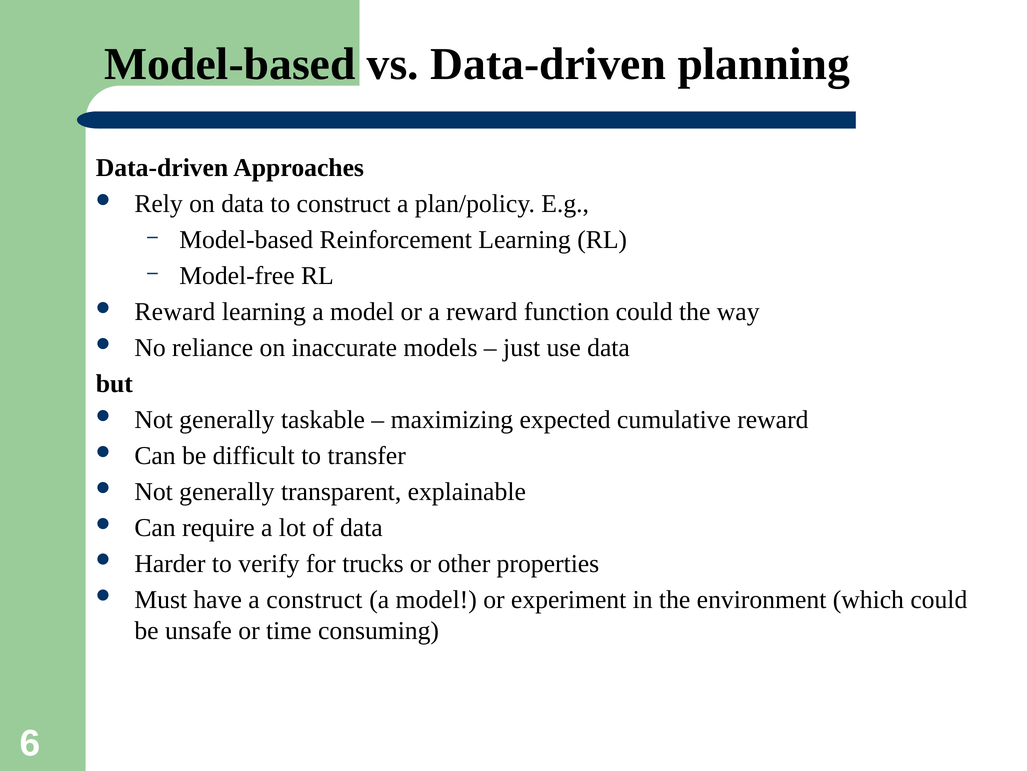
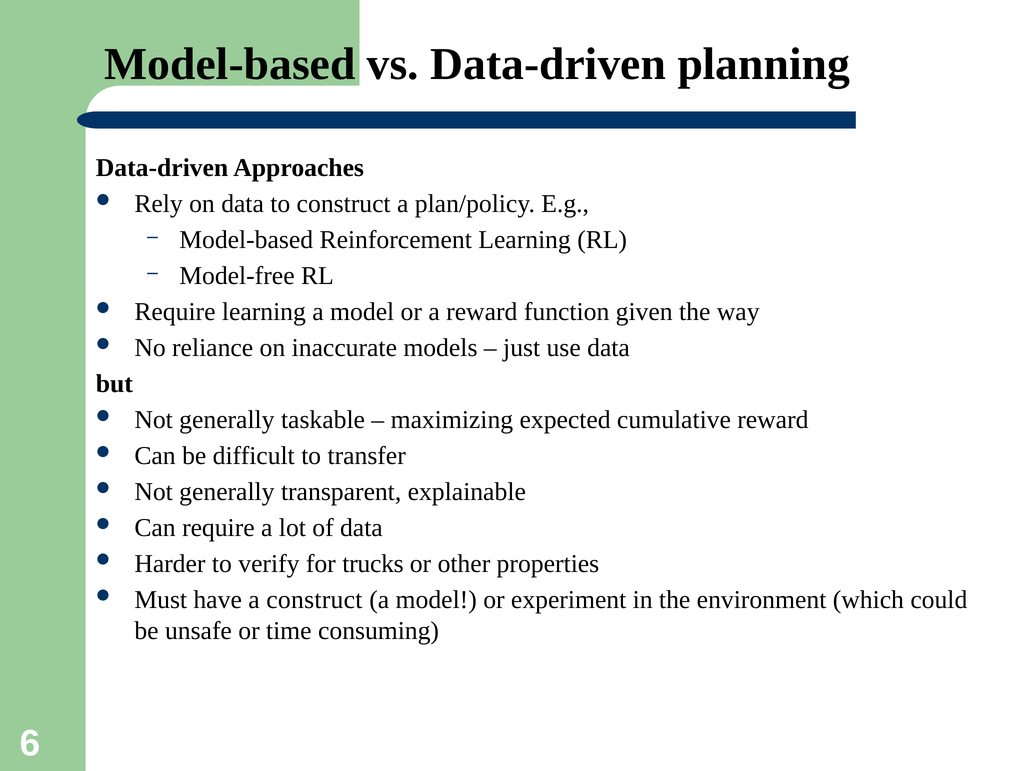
Reward at (175, 312): Reward -> Require
function could: could -> given
